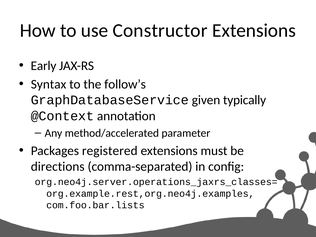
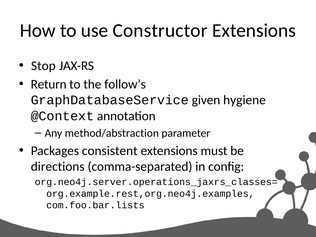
Early: Early -> Stop
Syntax: Syntax -> Return
typically: typically -> hygiene
method/accelerated: method/accelerated -> method/abstraction
registered: registered -> consistent
